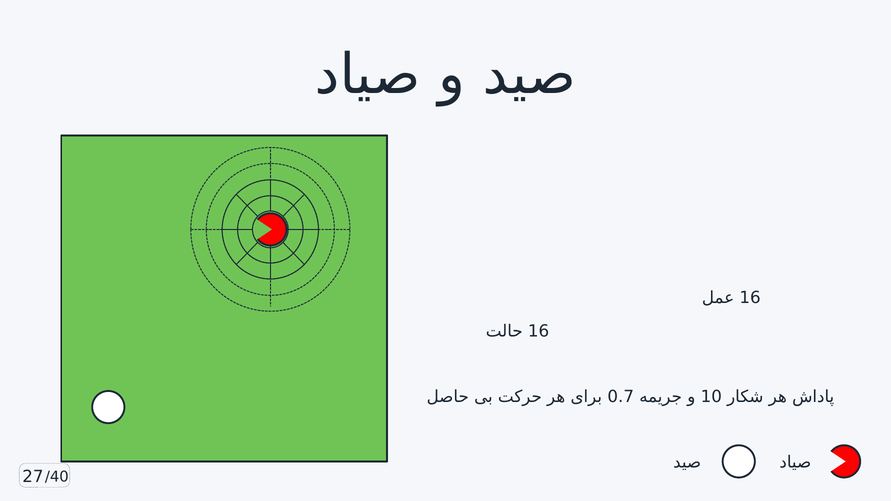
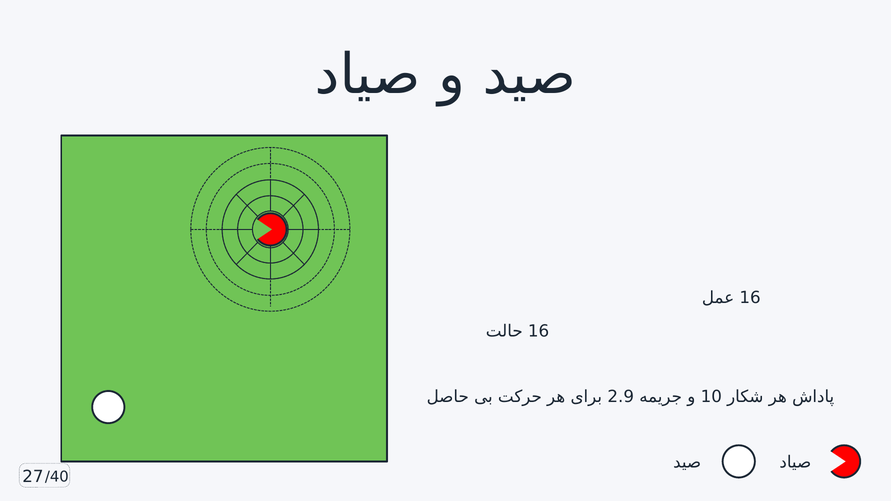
0.7: 0.7 -> 2.9
